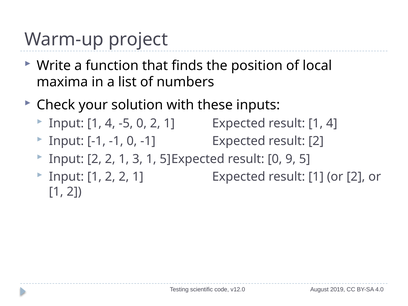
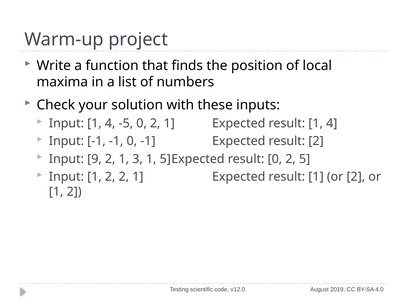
Input 2: 2 -> 9
result 0 9: 9 -> 2
